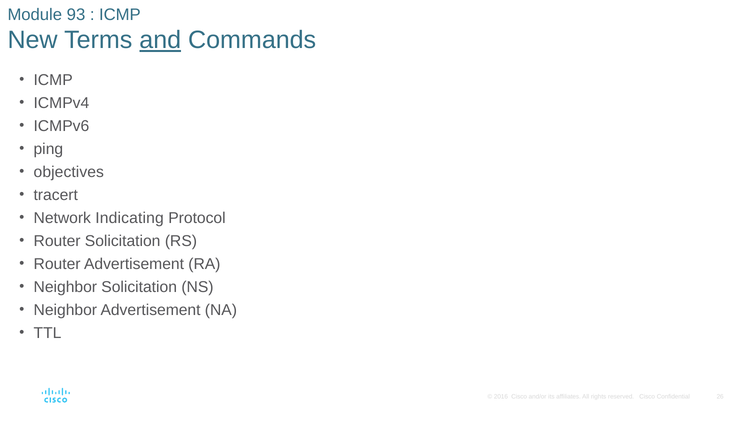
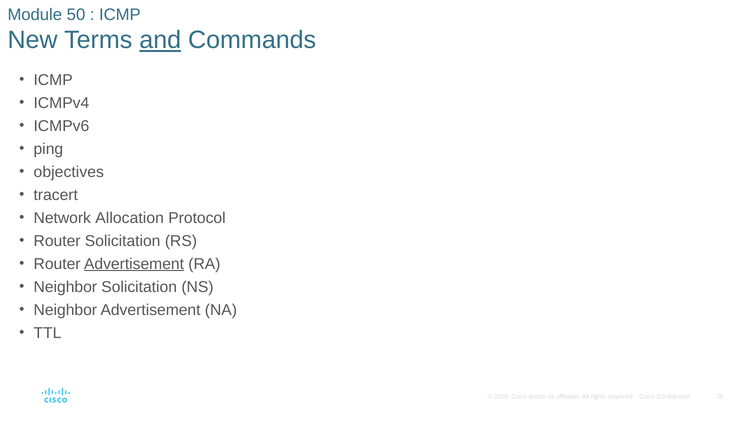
93: 93 -> 50
Indicating: Indicating -> Allocation
Advertisement at (134, 264) underline: none -> present
